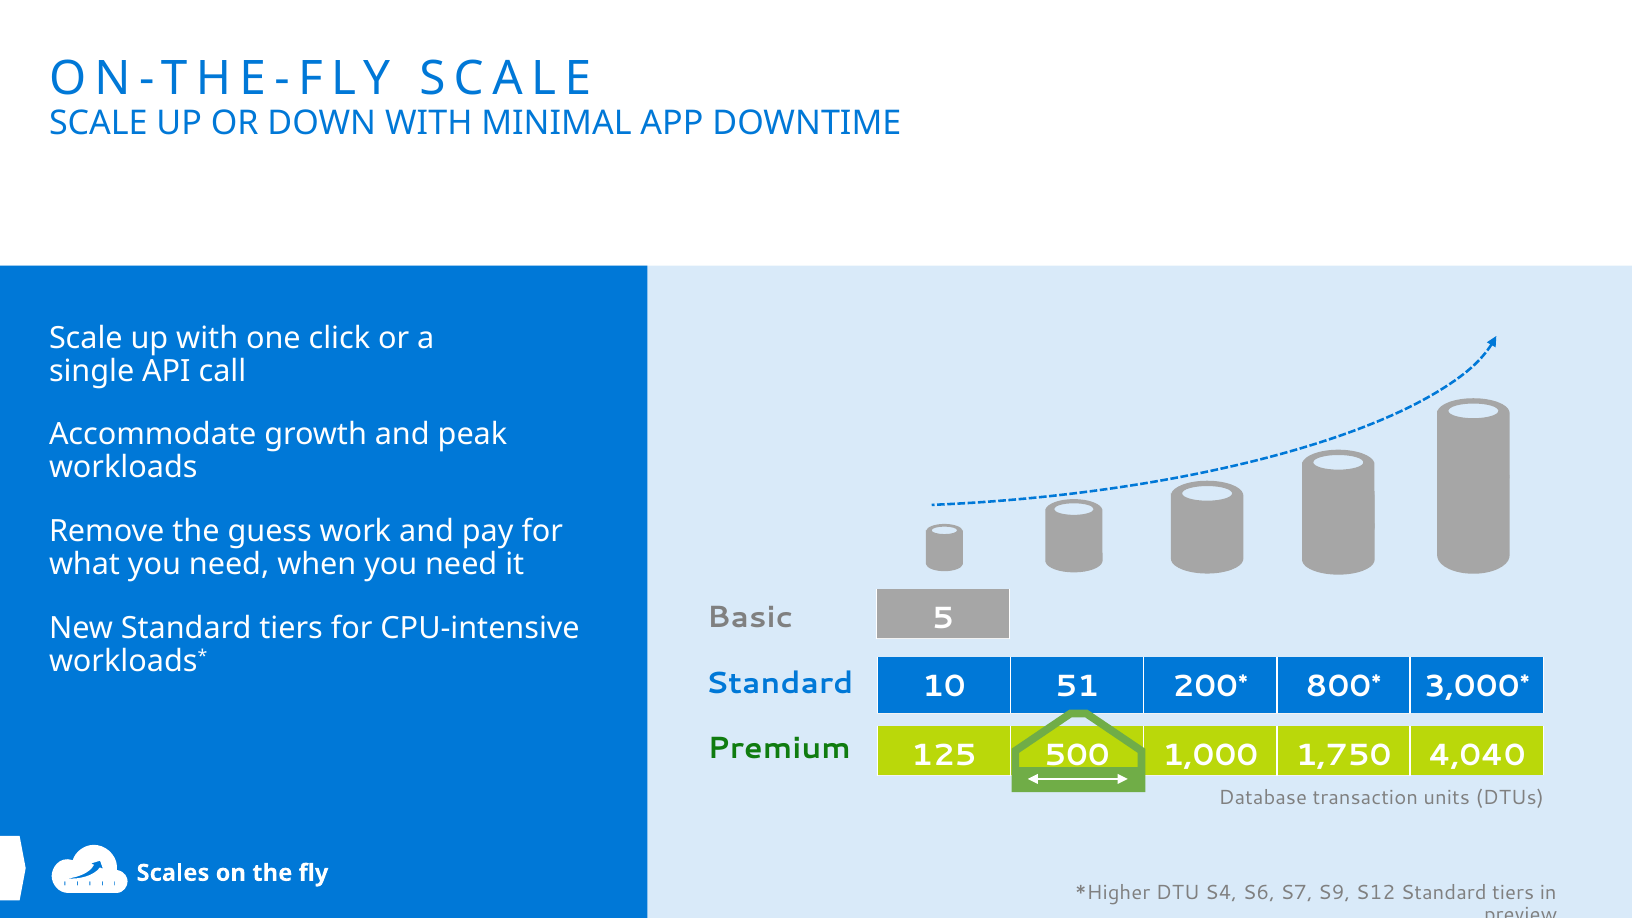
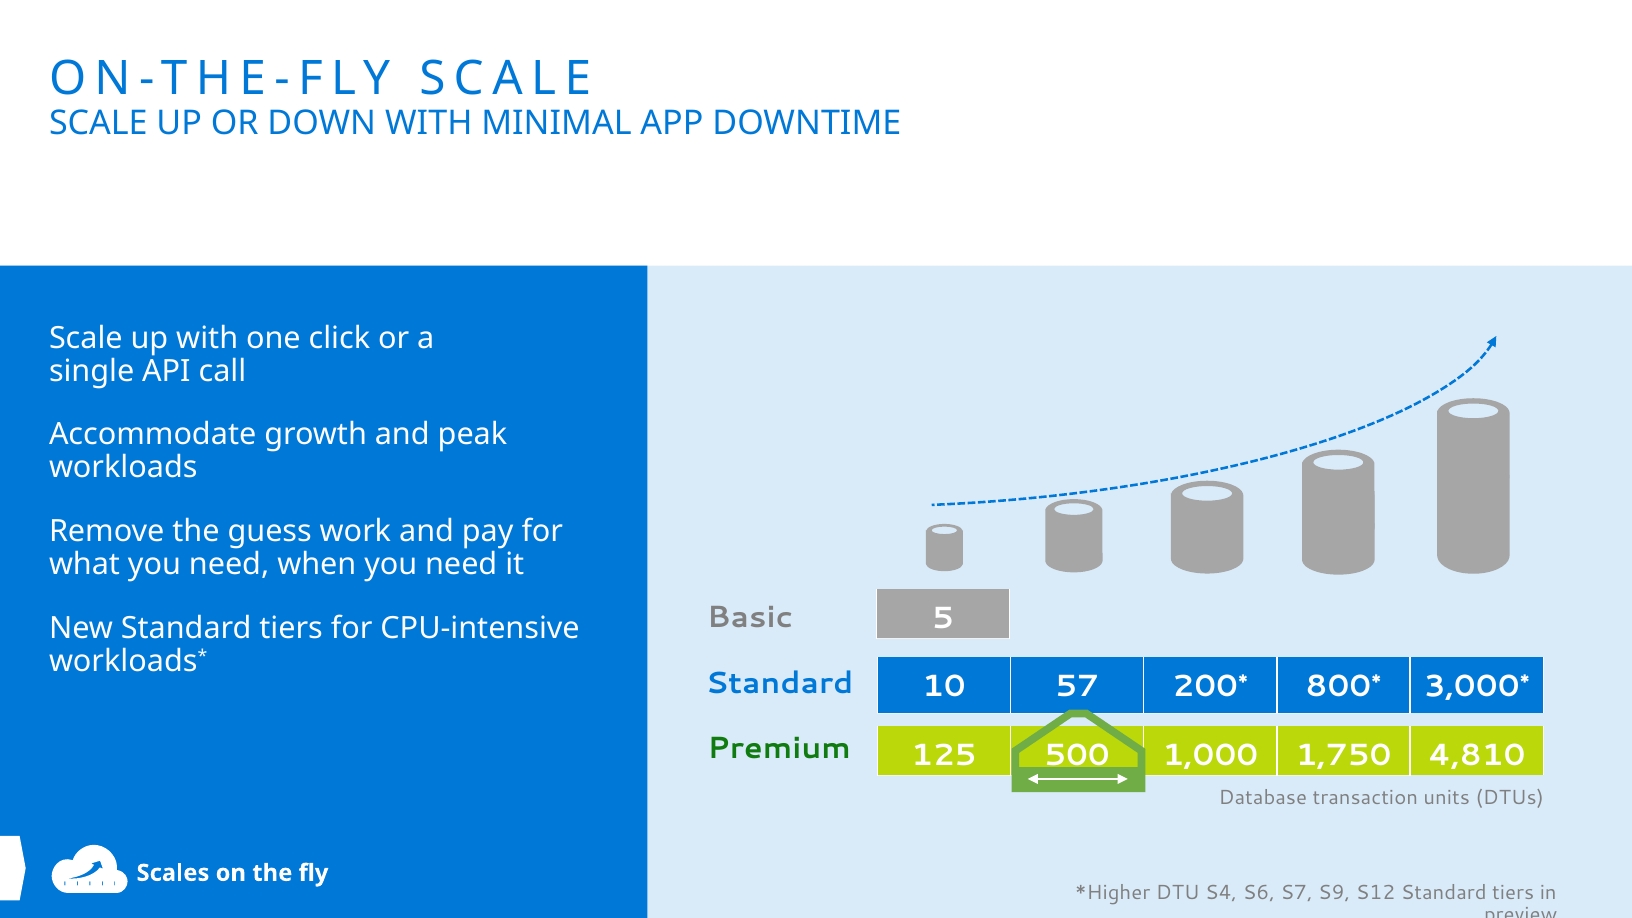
51: 51 -> 57
4,040: 4,040 -> 4,810
